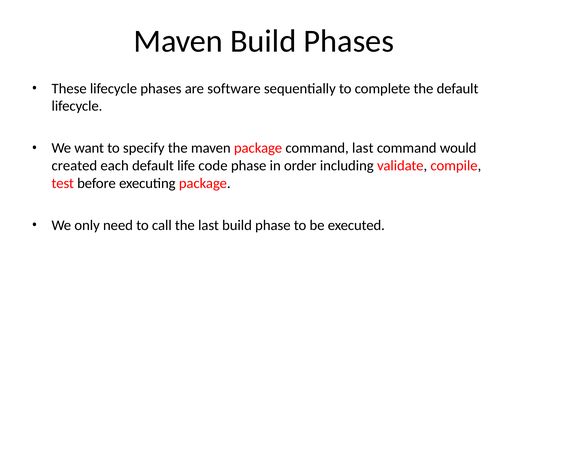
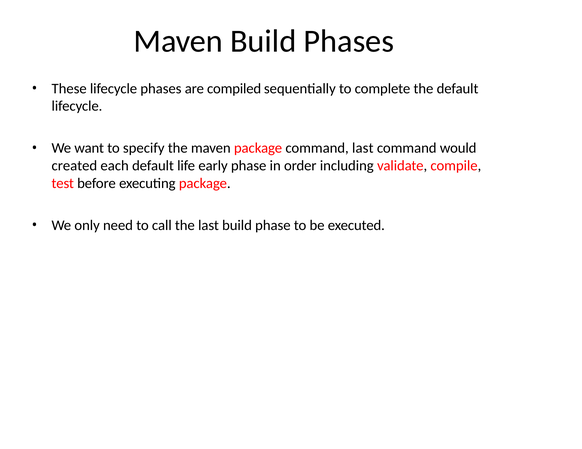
software: software -> compiled
code: code -> early
